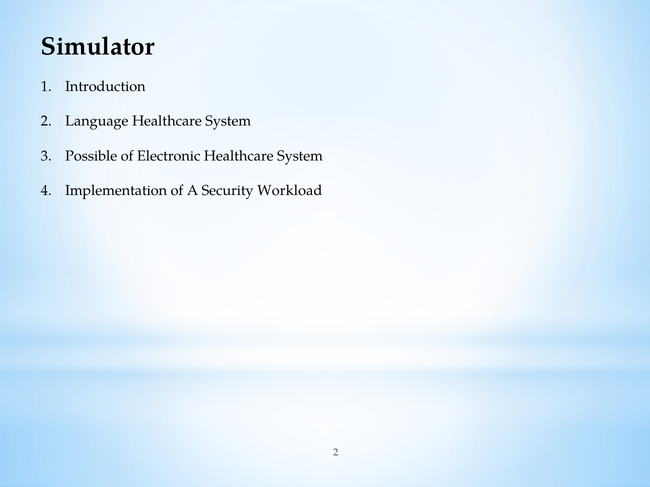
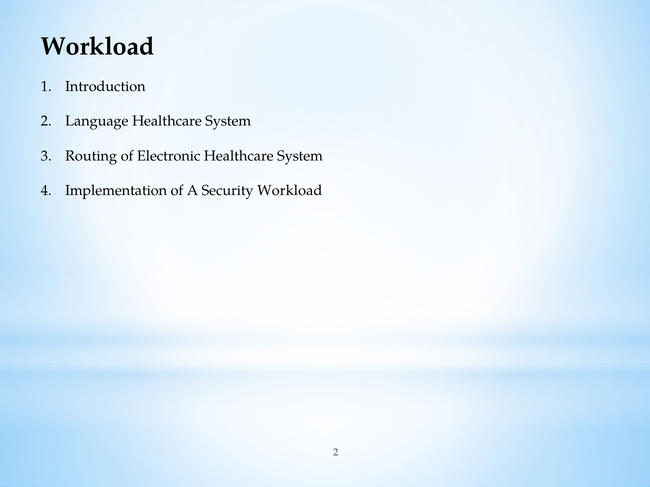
Simulator at (98, 46): Simulator -> Workload
Possible: Possible -> Routing
